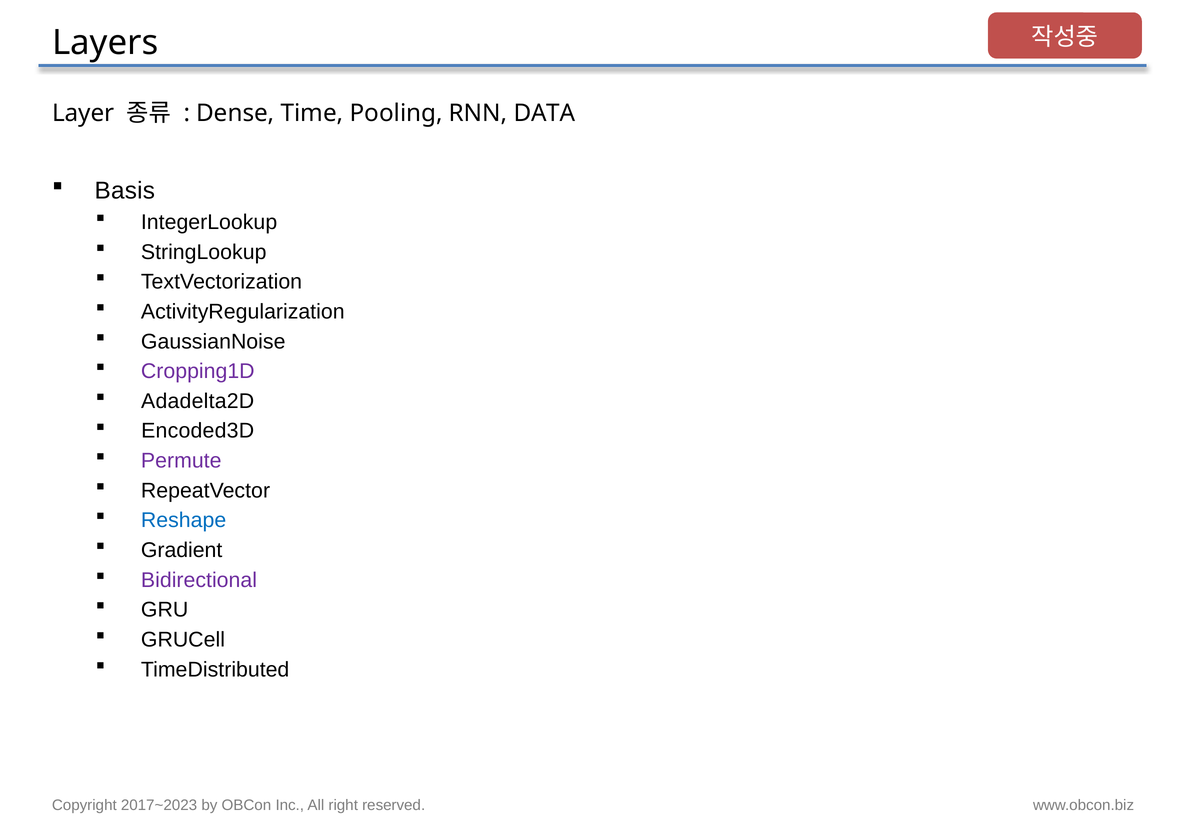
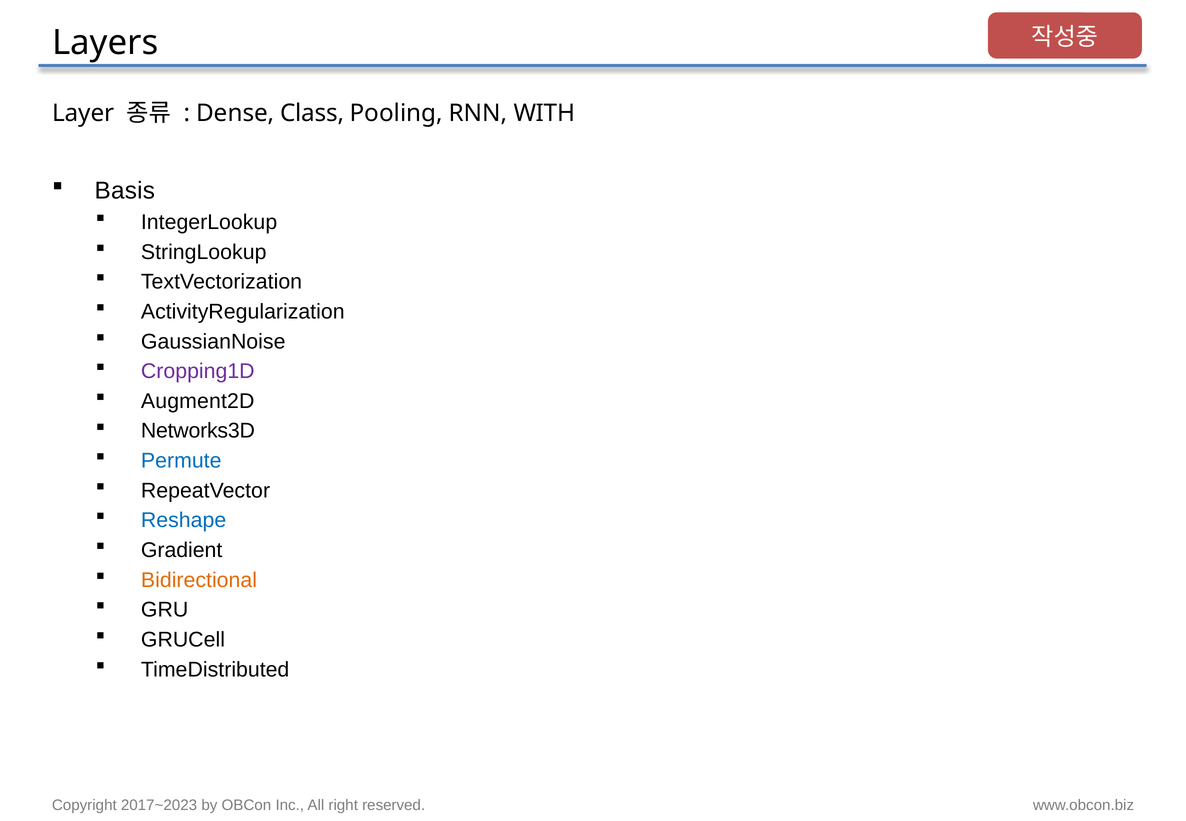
Time: Time -> Class
DATA: DATA -> WITH
Adadelta2D: Adadelta2D -> Augment2D
Encoded3D: Encoded3D -> Networks3D
Permute colour: purple -> blue
Bidirectional colour: purple -> orange
